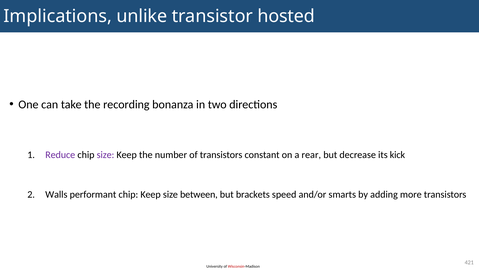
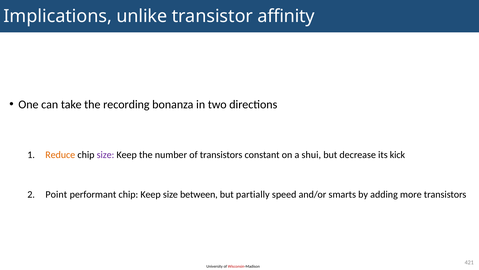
hosted: hosted -> affinity
Reduce colour: purple -> orange
rear: rear -> shui
Walls: Walls -> Point
brackets: brackets -> partially
